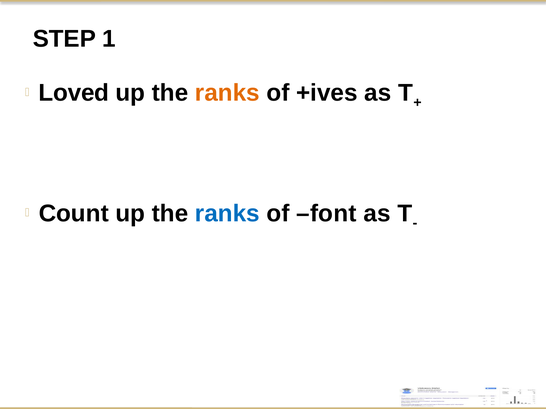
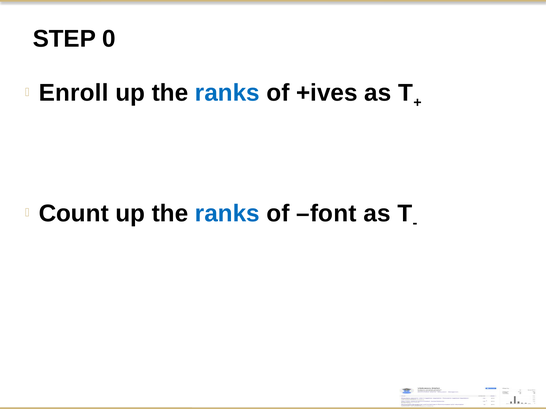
1: 1 -> 0
Loved: Loved -> Enroll
ranks at (227, 93) colour: orange -> blue
